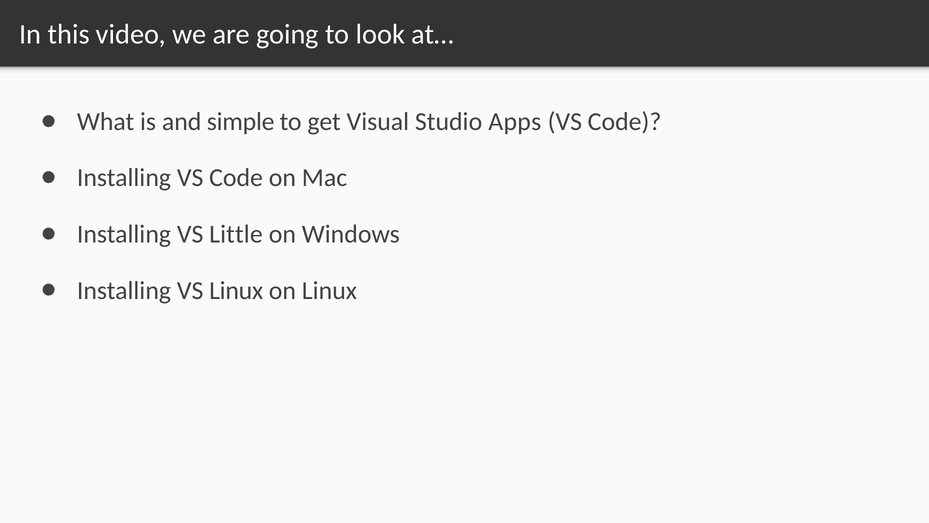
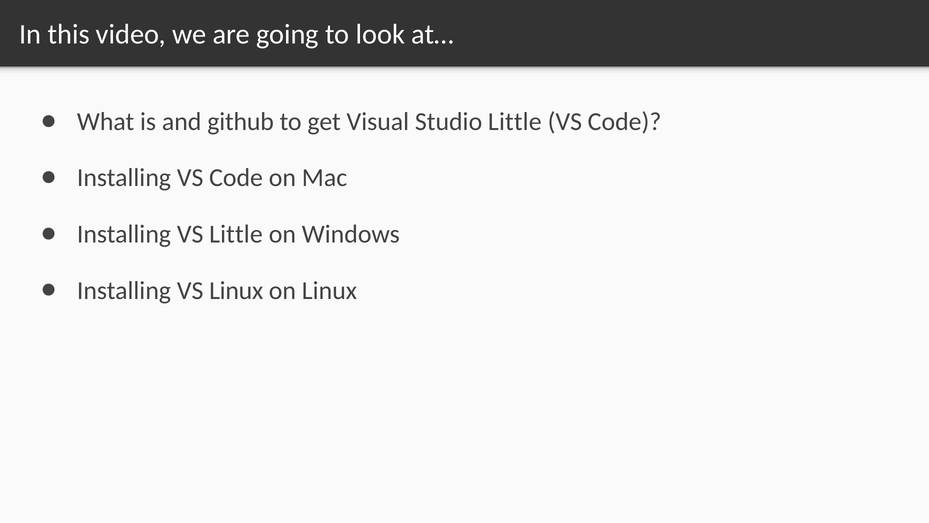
simple: simple -> github
Studio Apps: Apps -> Little
